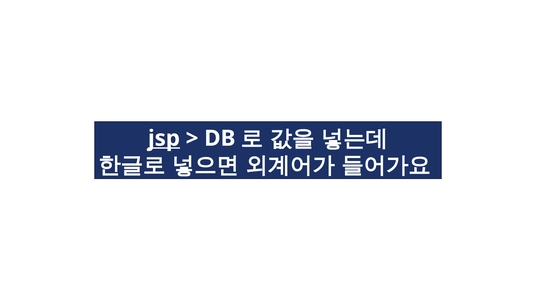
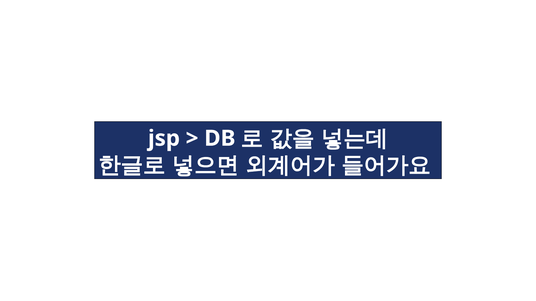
jsp underline: present -> none
